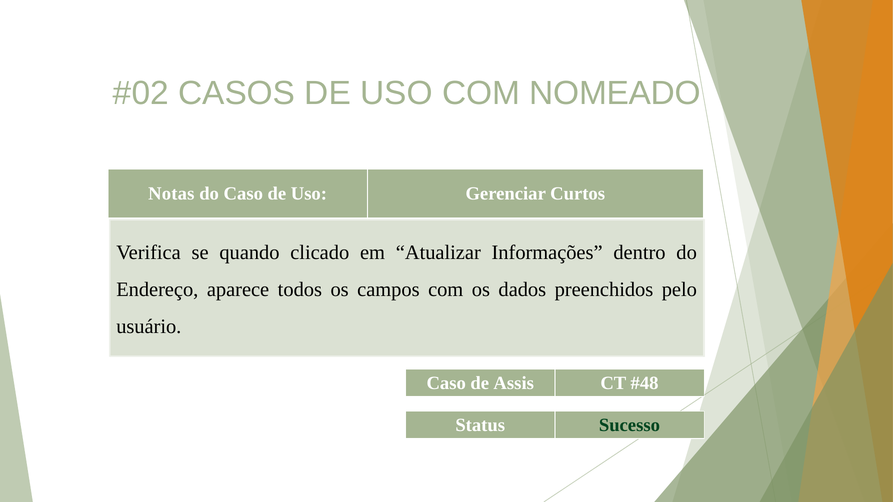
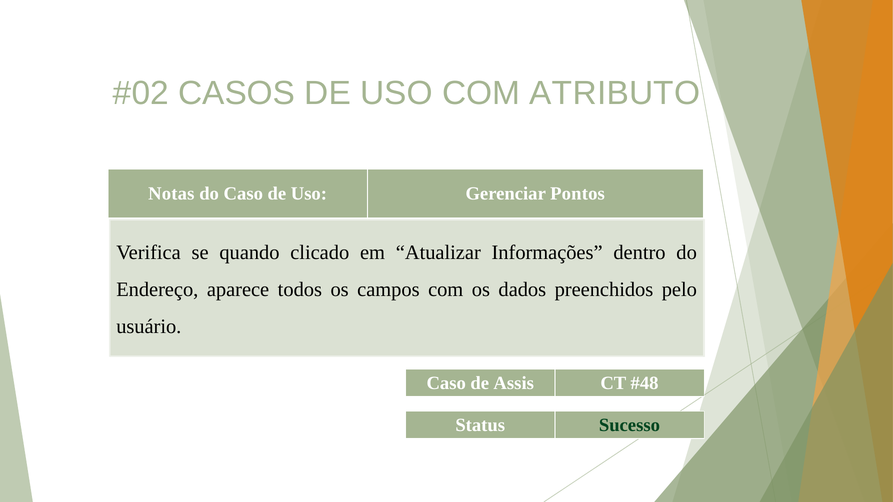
NOMEADO: NOMEADO -> ATRIBUTO
Curtos: Curtos -> Pontos
